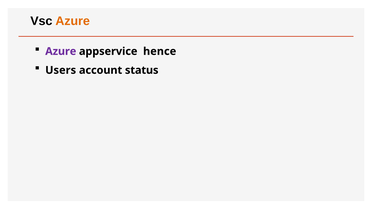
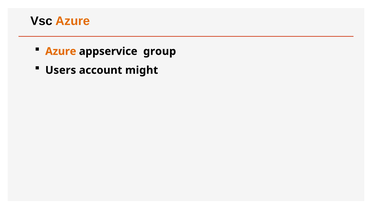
Azure at (61, 51) colour: purple -> orange
hence: hence -> group
status: status -> might
